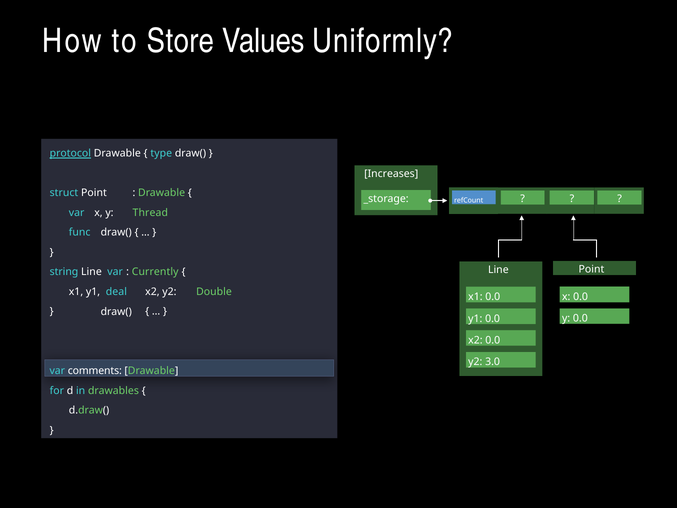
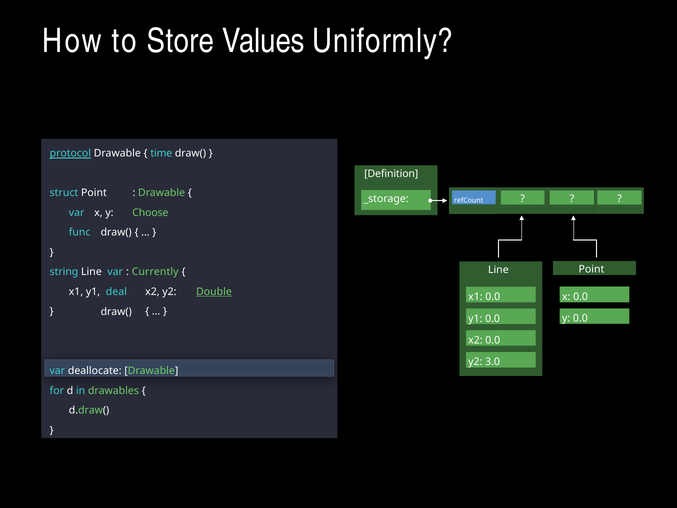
type: type -> time
Increases: Increases -> Definition
Thread: Thread -> Choose
Double underline: none -> present
comments: comments -> deallocate
